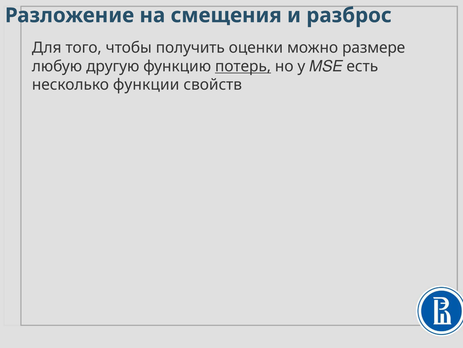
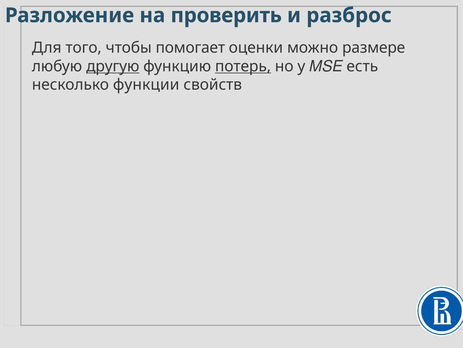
смещения: смещения -> проверить
получить: получить -> помогает
другую underline: none -> present
